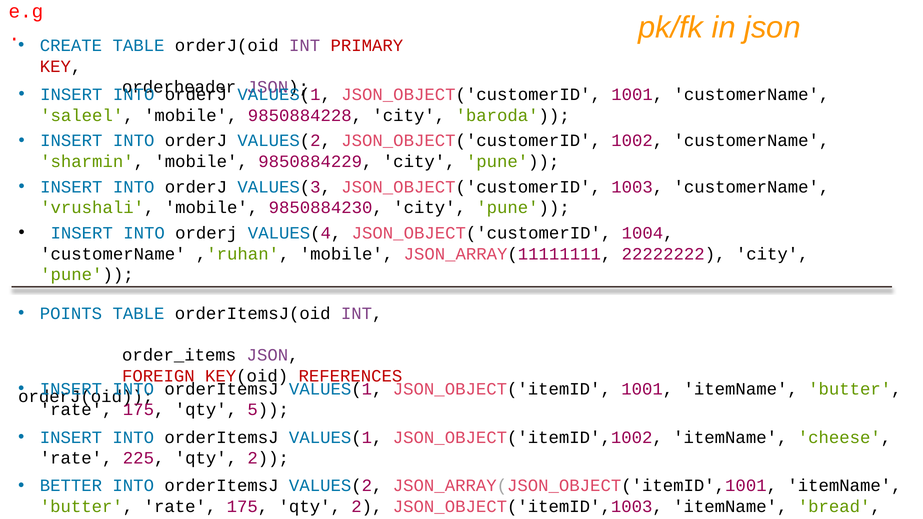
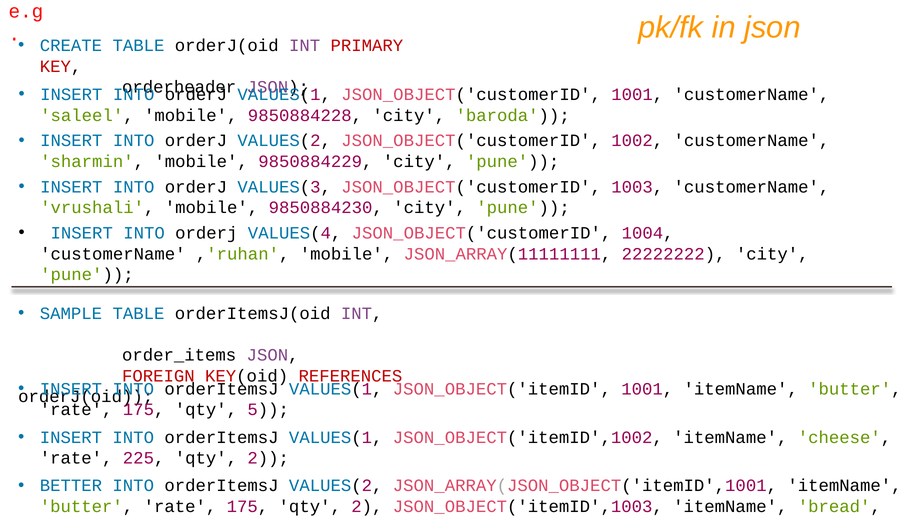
POINTS: POINTS -> SAMPLE
